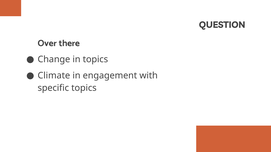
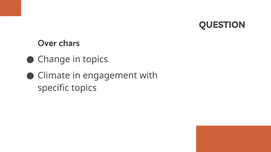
there: there -> chars
